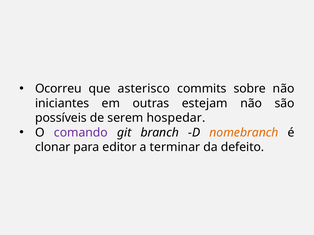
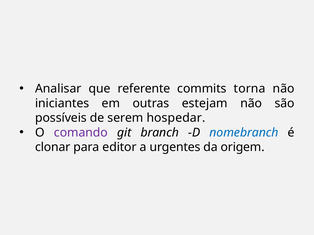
Ocorreu: Ocorreu -> Analisar
asterisco: asterisco -> referente
sobre: sobre -> torna
nomebranch colour: orange -> blue
terminar: terminar -> urgentes
defeito: defeito -> origem
